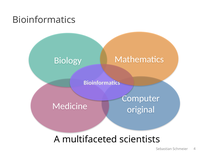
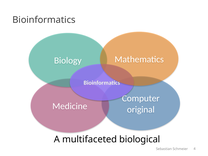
scientists: scientists -> biological
